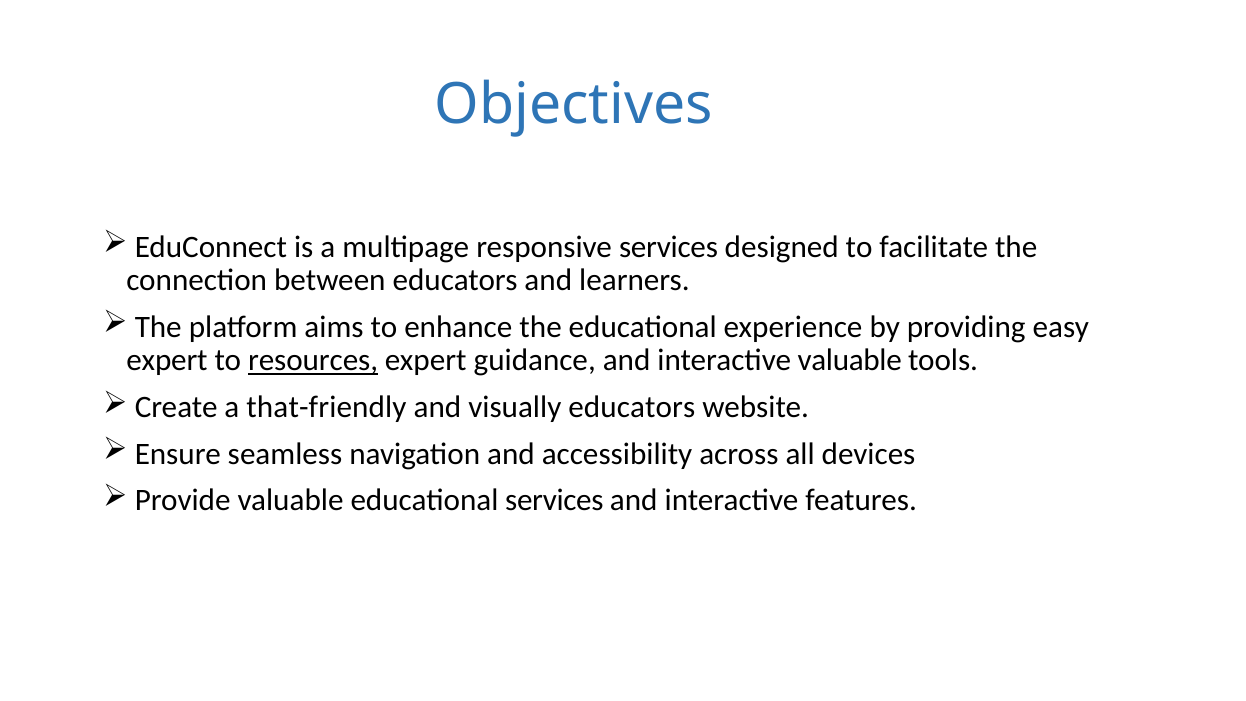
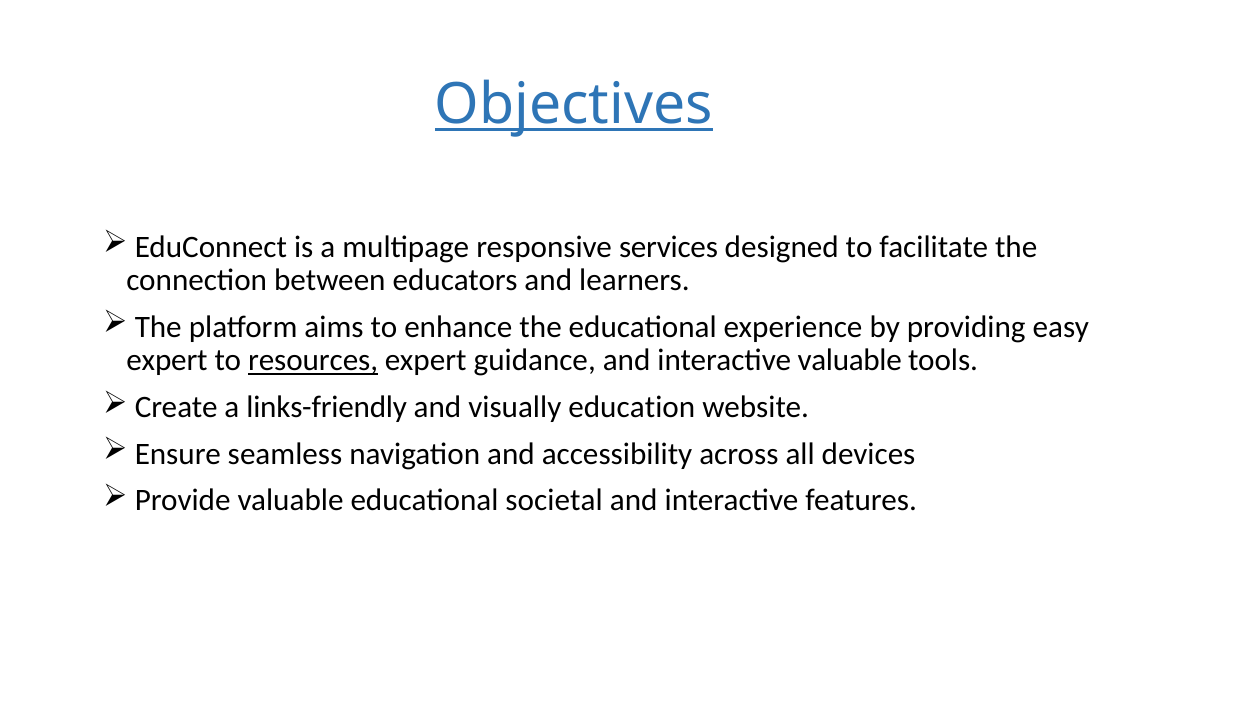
Objectives underline: none -> present
that-friendly: that-friendly -> links-friendly
visually educators: educators -> education
educational services: services -> societal
